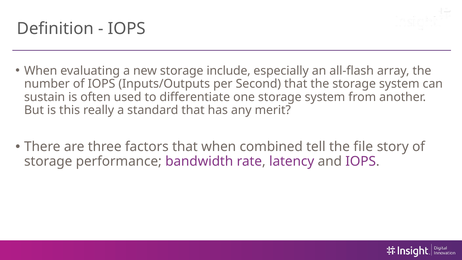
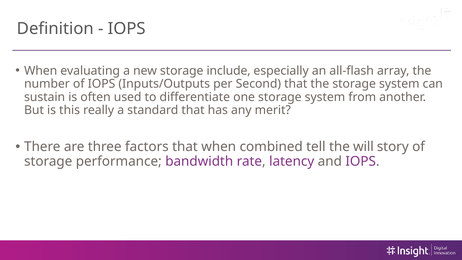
file: file -> will
